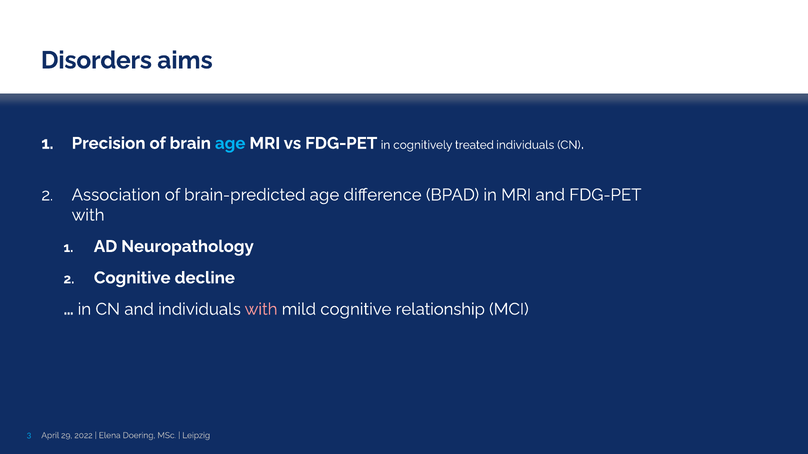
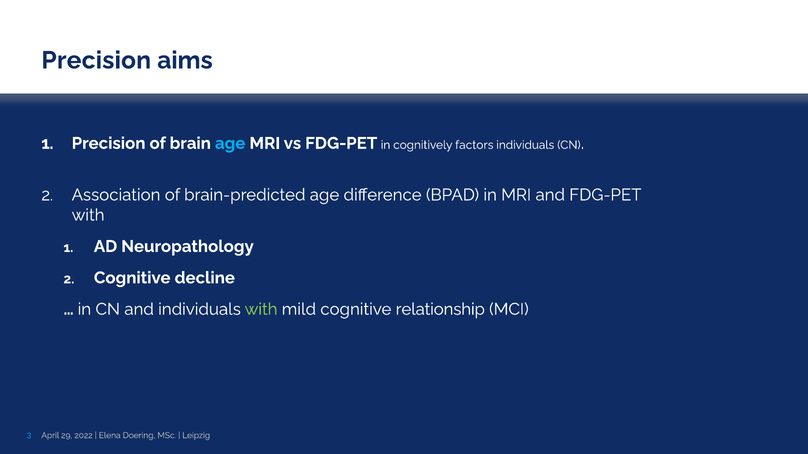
Disorders at (96, 60): Disorders -> Precision
treated: treated -> factors
with at (261, 310) colour: pink -> light green
